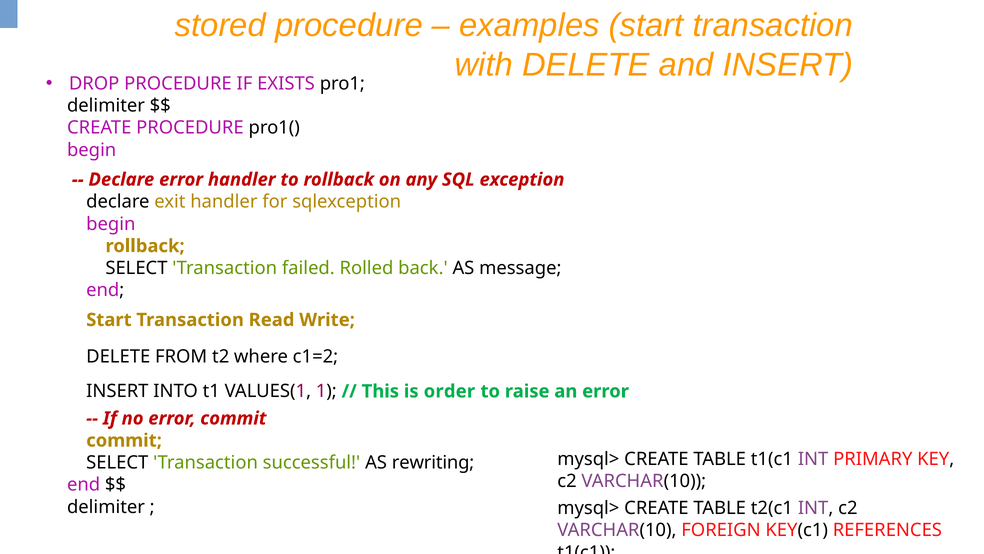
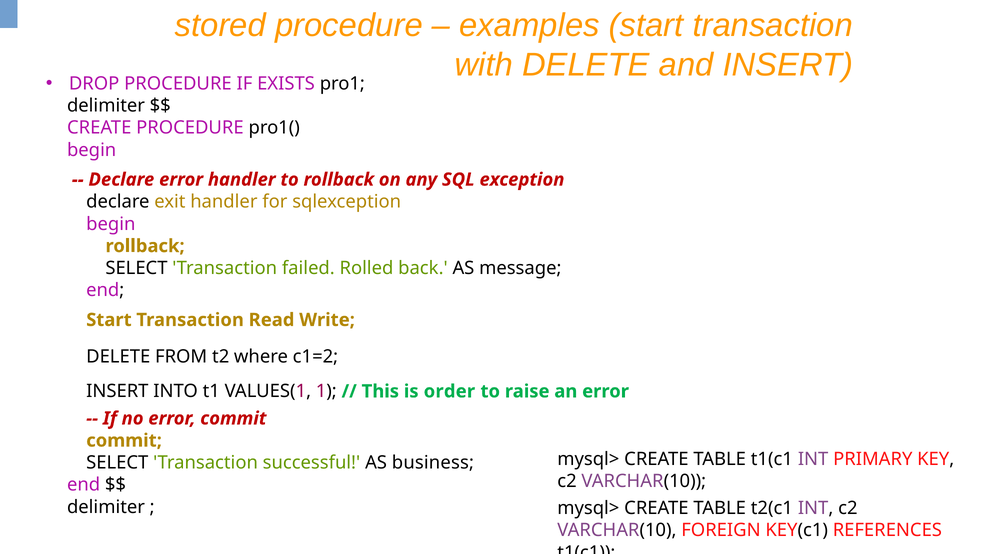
rewriting: rewriting -> business
